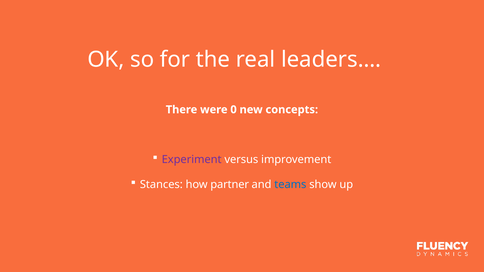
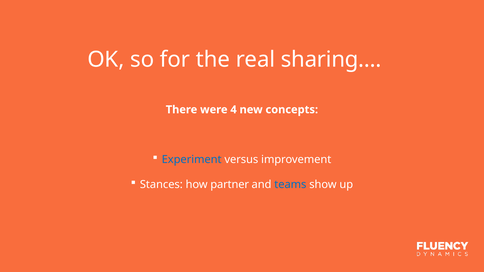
leaders…: leaders… -> sharing…
0: 0 -> 4
Experiment colour: purple -> blue
